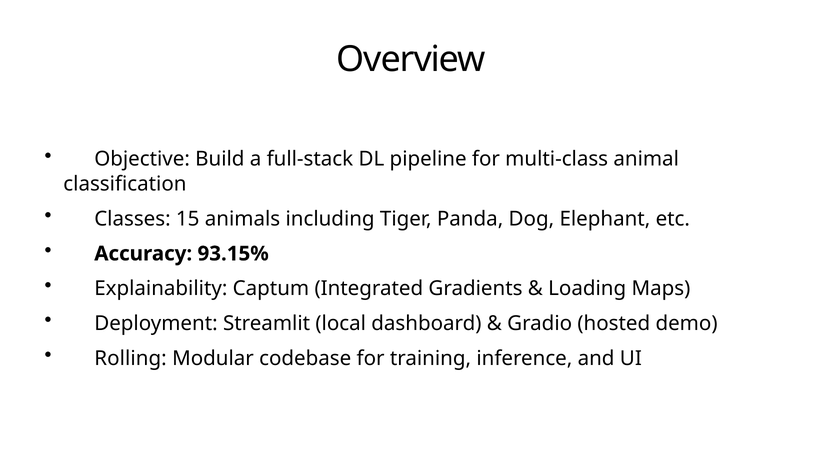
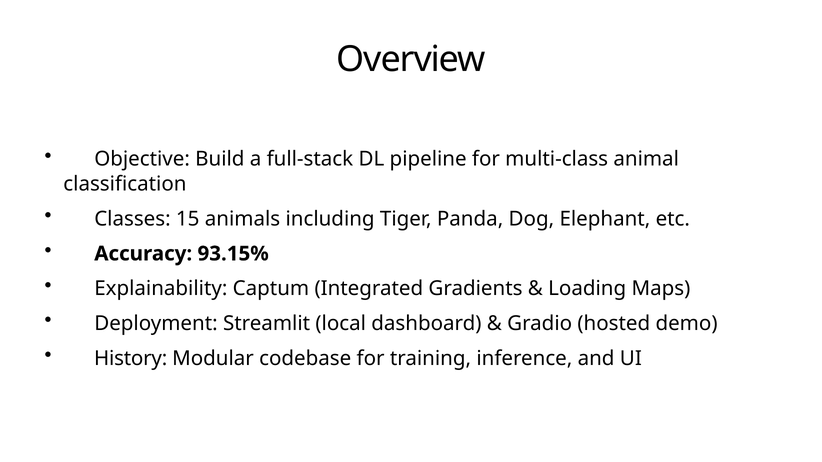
Rolling: Rolling -> History
